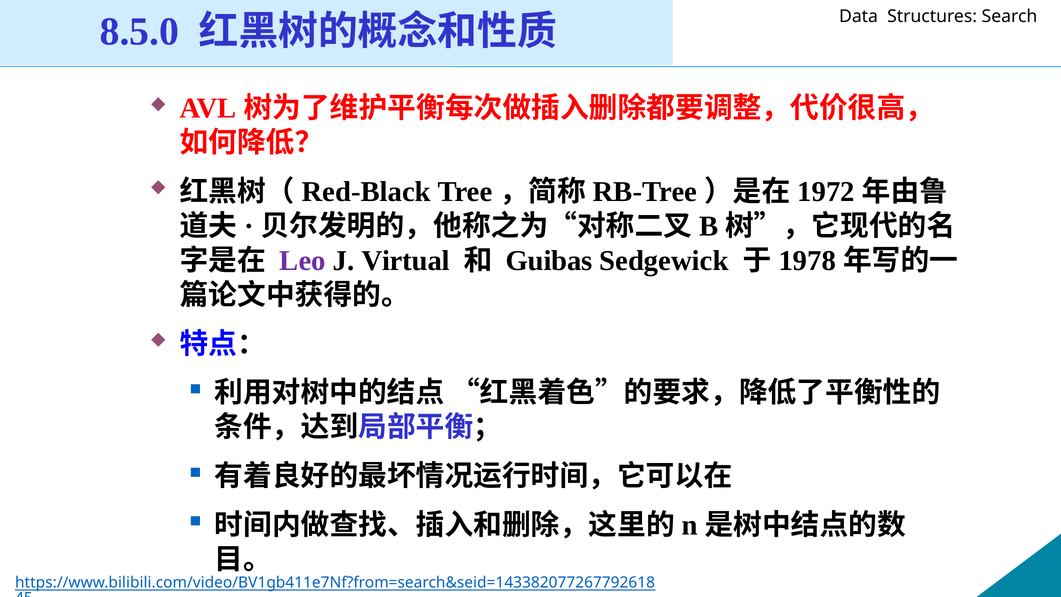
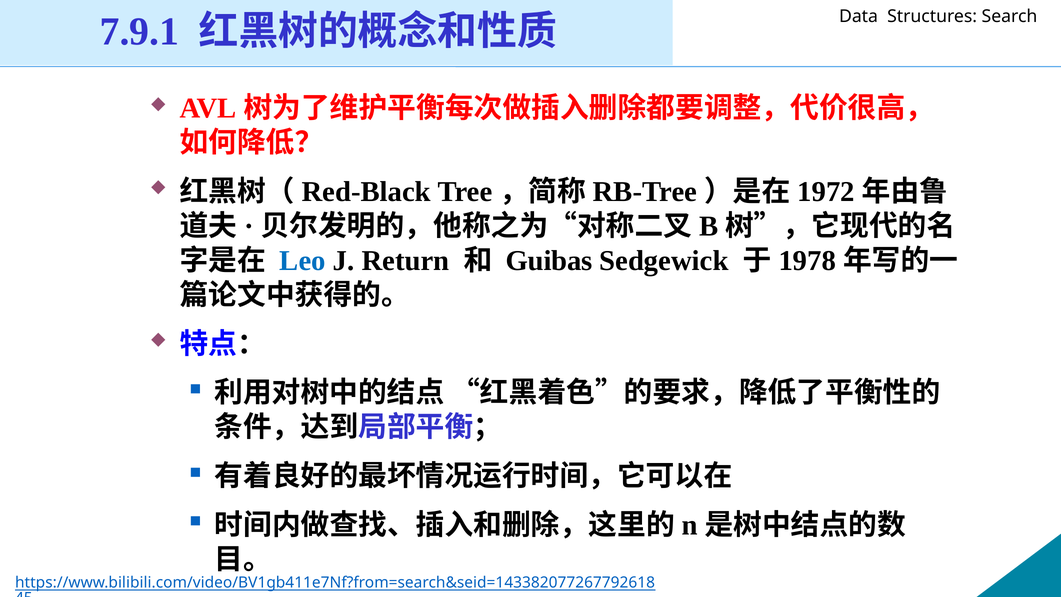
8.5.0: 8.5.0 -> 7.9.1
Leo colour: purple -> blue
Virtual: Virtual -> Return
